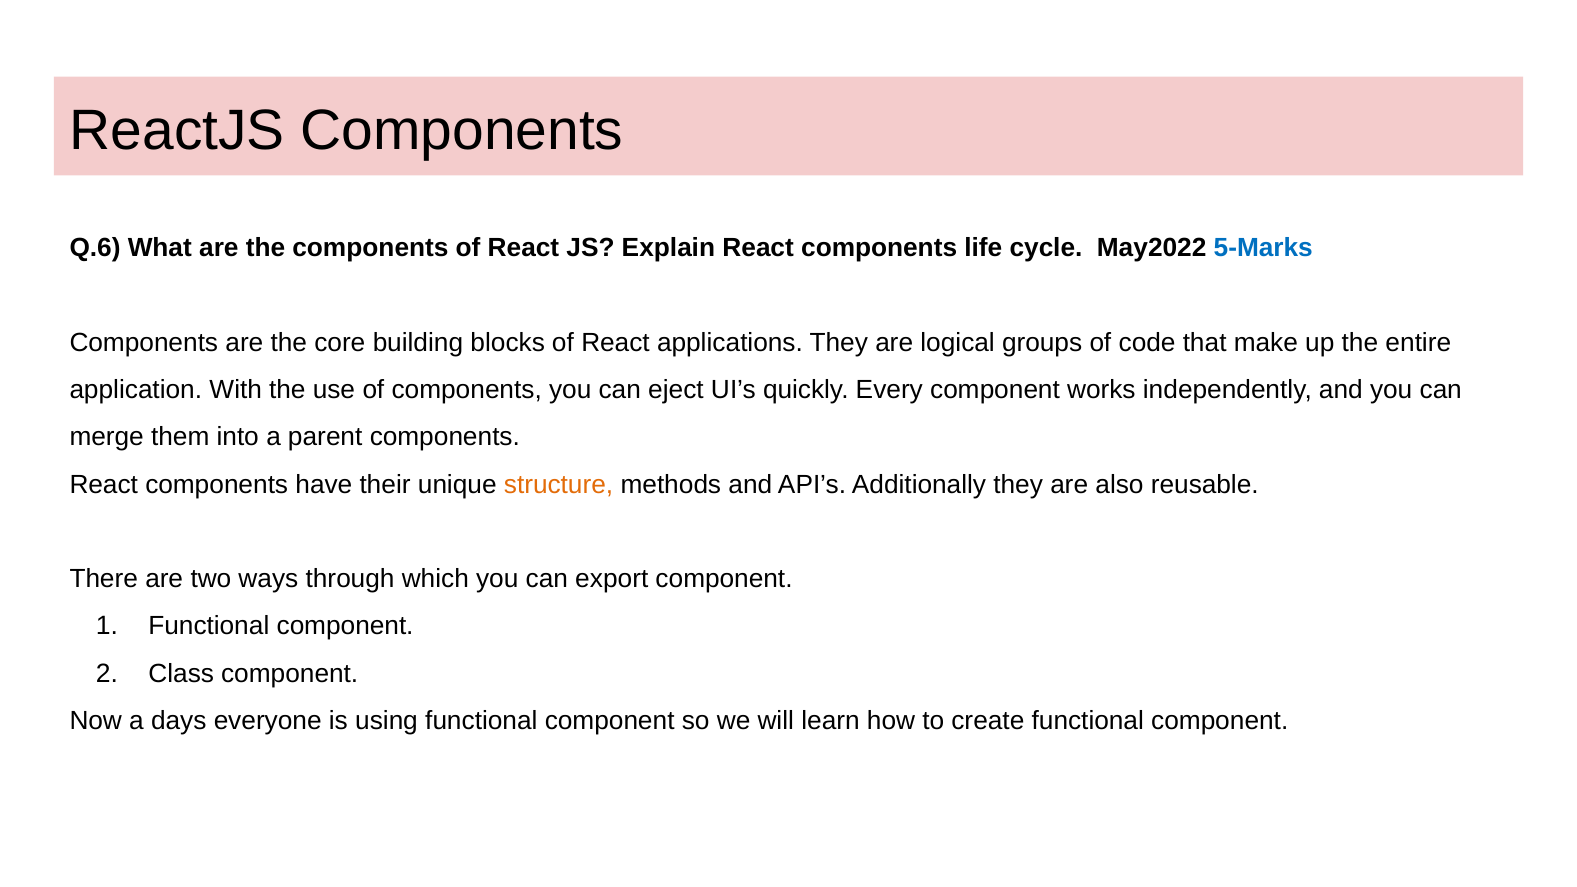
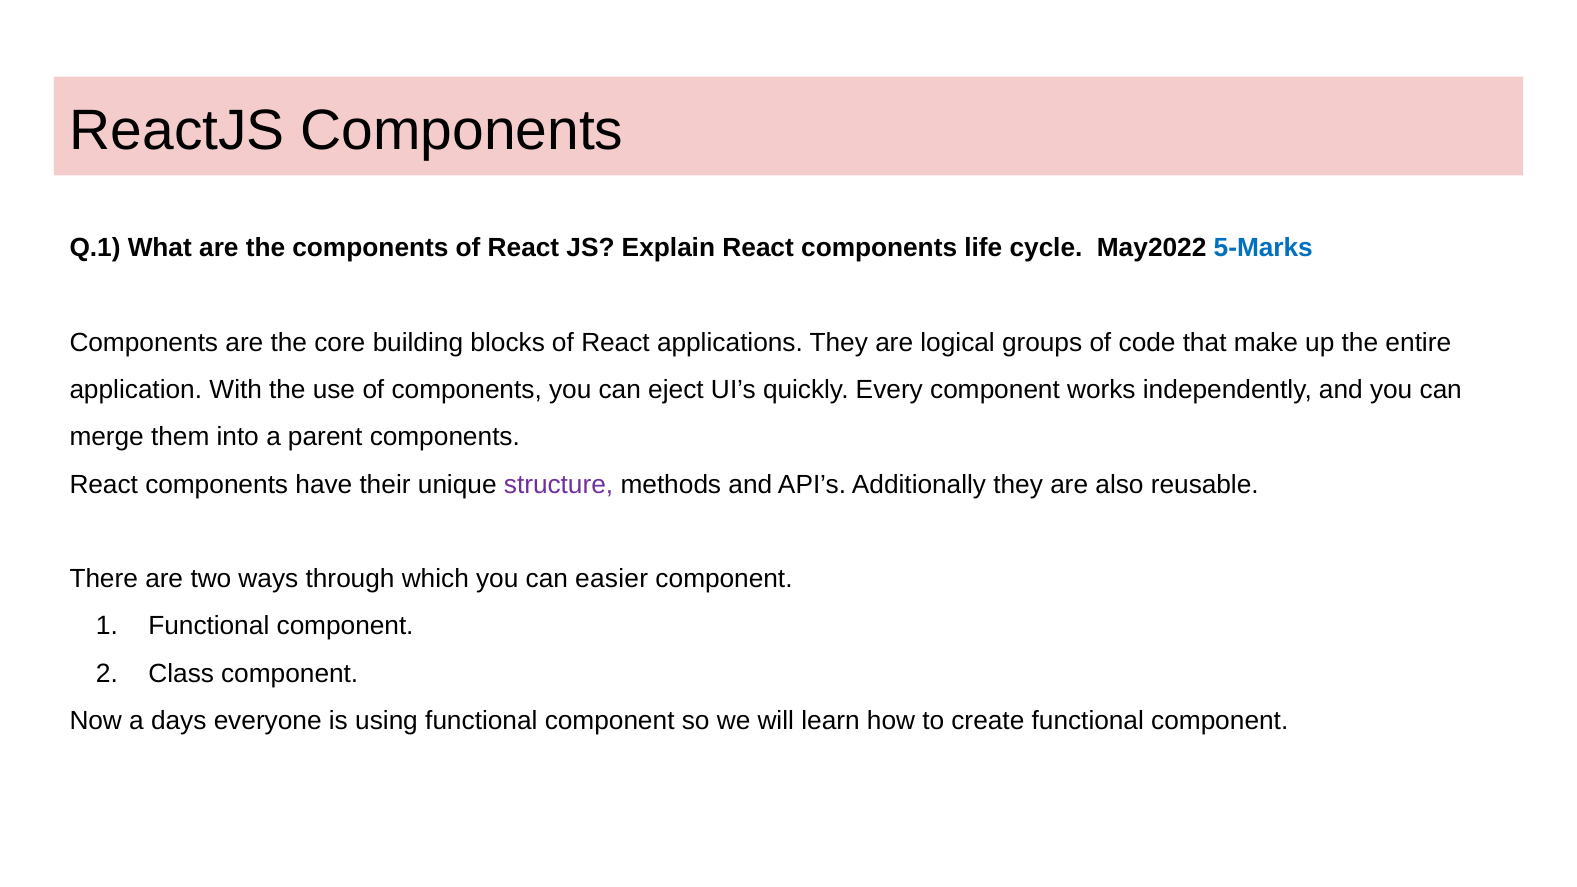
Q.6: Q.6 -> Q.1
structure colour: orange -> purple
export: export -> easier
